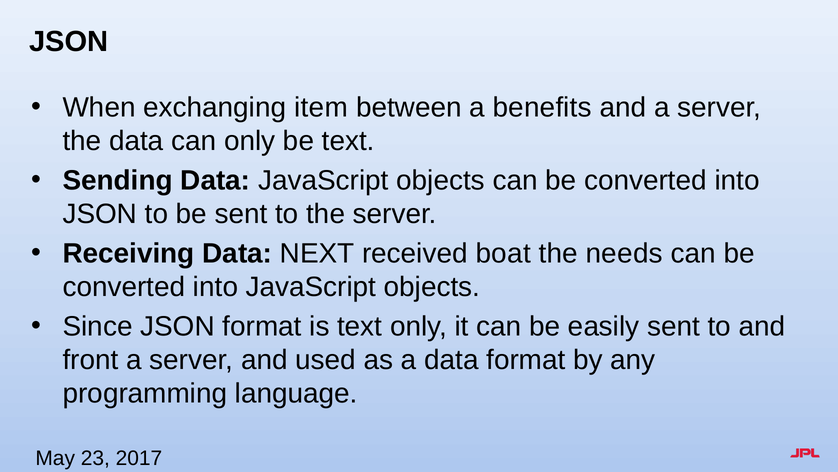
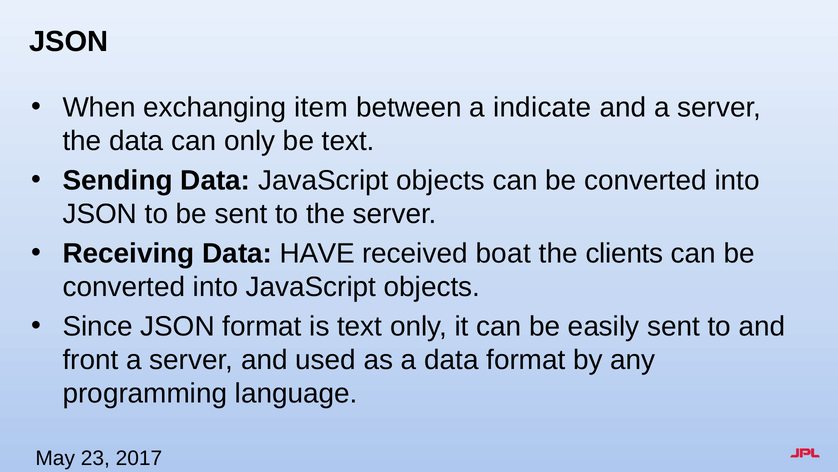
benefits: benefits -> indicate
NEXT: NEXT -> HAVE
needs: needs -> clients
